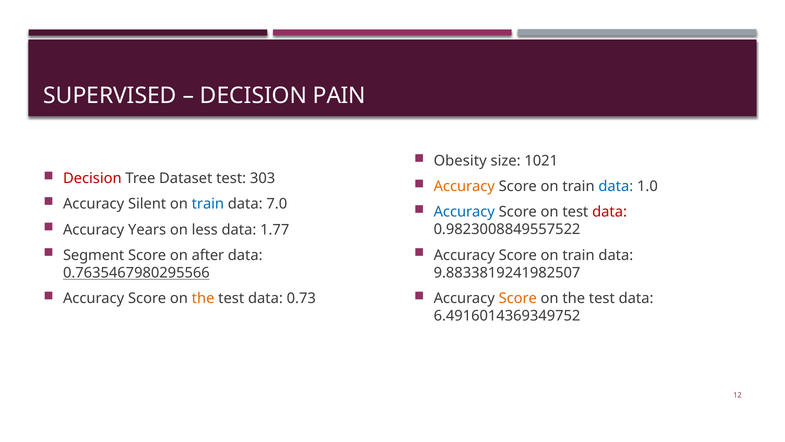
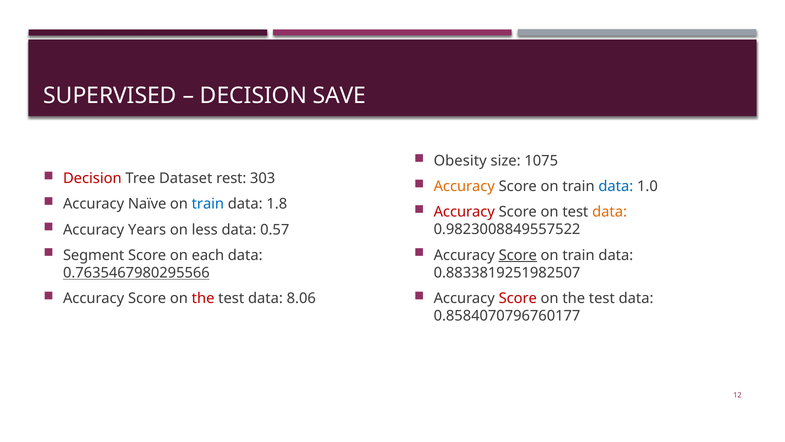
PAIN: PAIN -> SAVE
1021: 1021 -> 1075
Dataset test: test -> rest
Silent: Silent -> Naïve
7.0: 7.0 -> 1.8
Accuracy at (464, 212) colour: blue -> red
data at (610, 212) colour: red -> orange
1.77: 1.77 -> 0.57
after: after -> each
Score at (518, 255) underline: none -> present
9.8833819241982507: 9.8833819241982507 -> 0.8833819251982507
Score at (518, 298) colour: orange -> red
the at (203, 298) colour: orange -> red
0.73: 0.73 -> 8.06
6.4916014369349752: 6.4916014369349752 -> 0.8584070796760177
